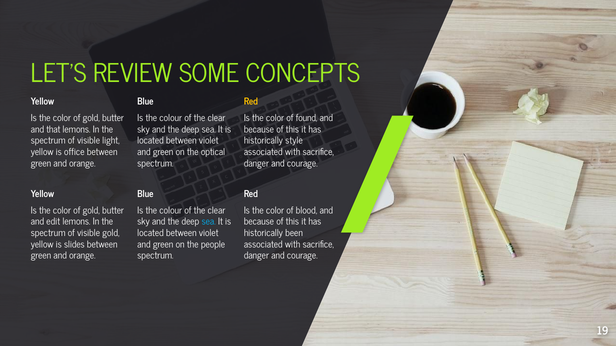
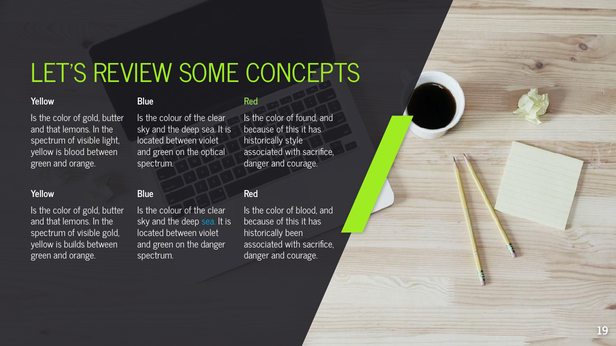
Red at (251, 102) colour: yellow -> light green
is office: office -> blood
edit at (53, 222): edit -> that
slides: slides -> builds
the people: people -> danger
